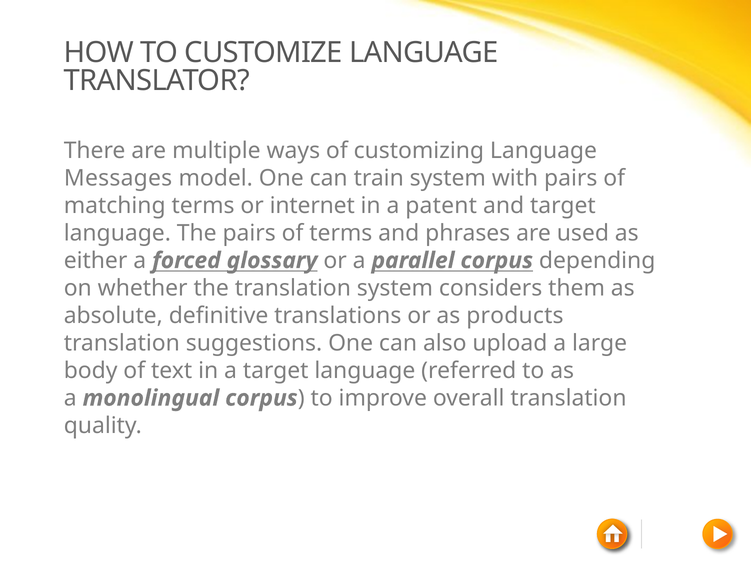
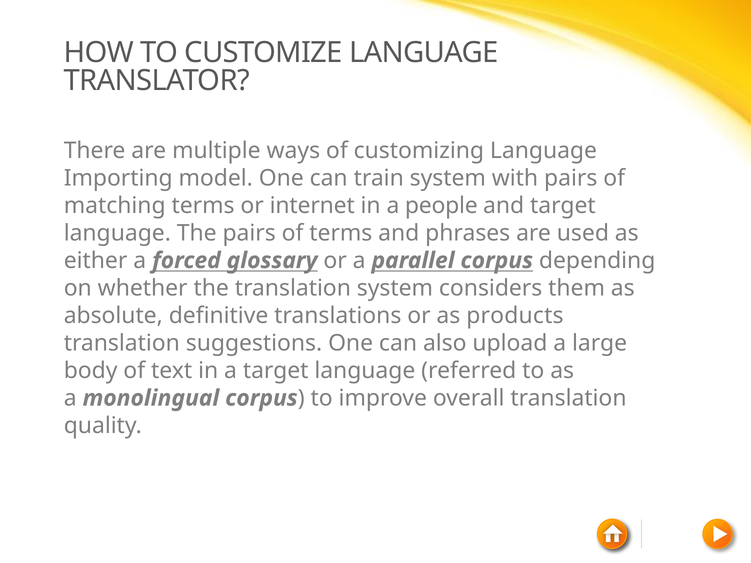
Messages: Messages -> Importing
patent: patent -> people
